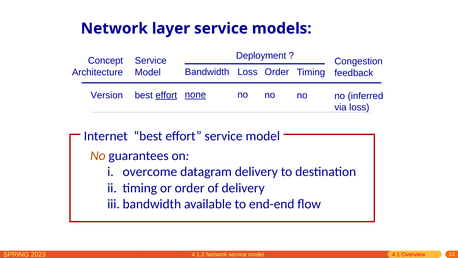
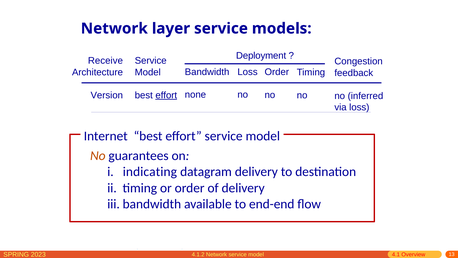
Concept: Concept -> Receive
none at (195, 95) underline: present -> none
overcome: overcome -> indicating
